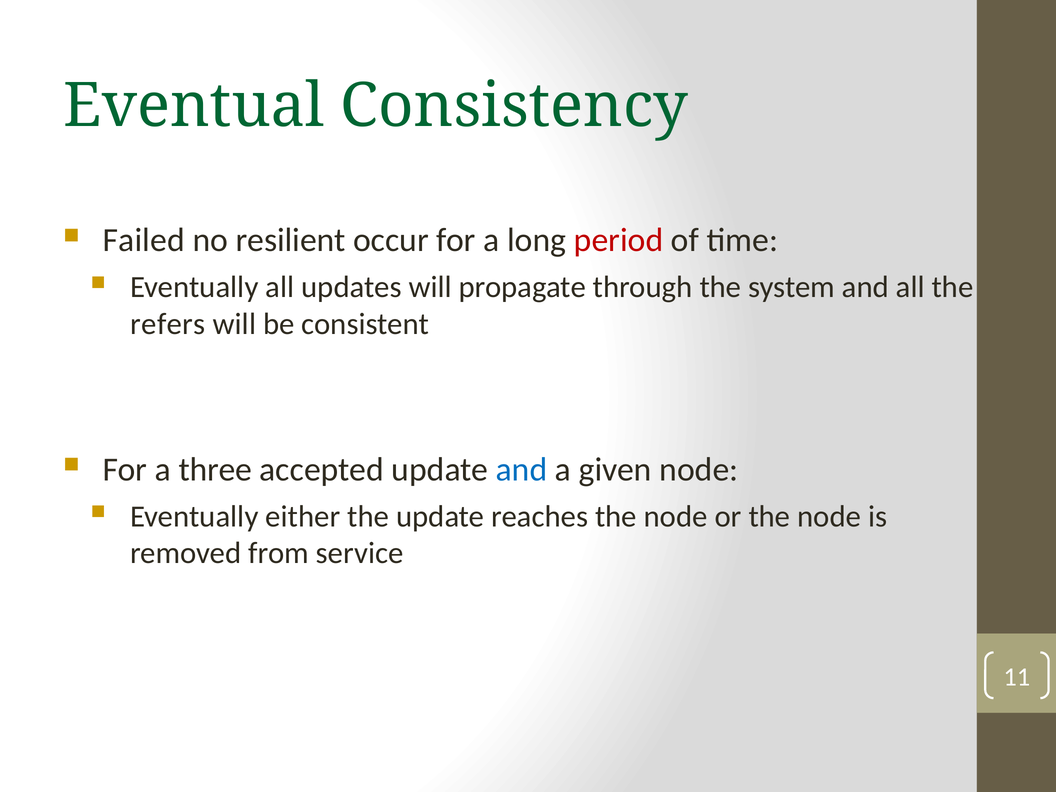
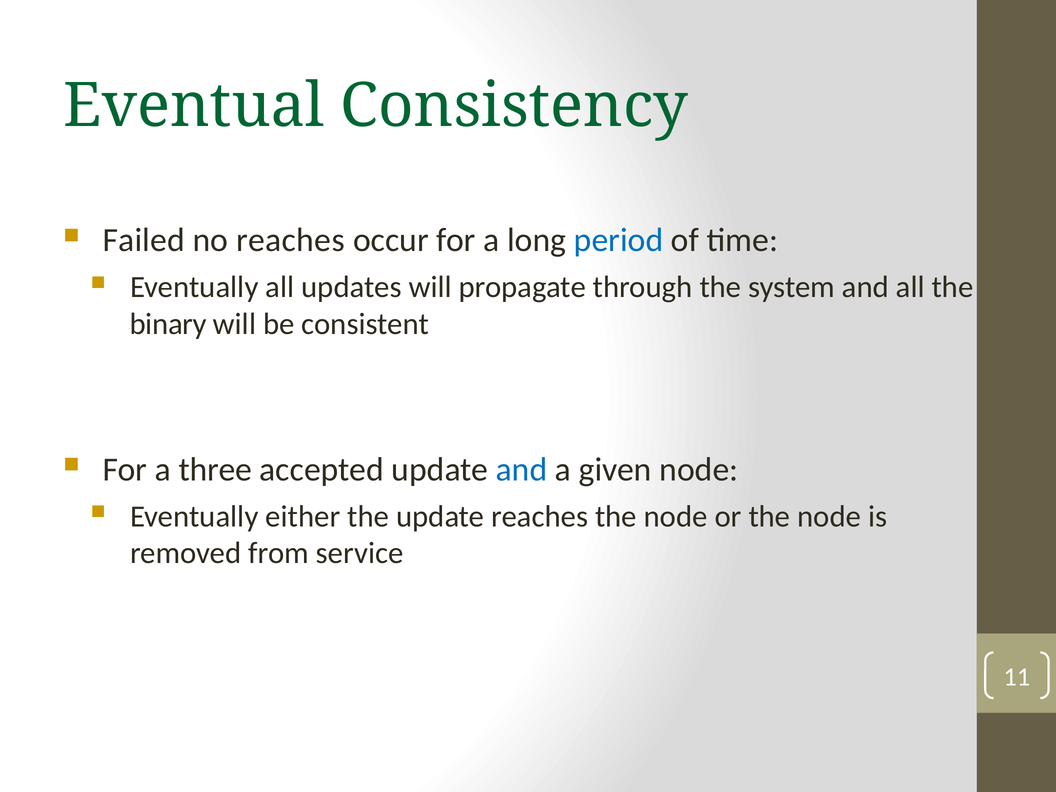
no resilient: resilient -> reaches
period colour: red -> blue
refers: refers -> binary
